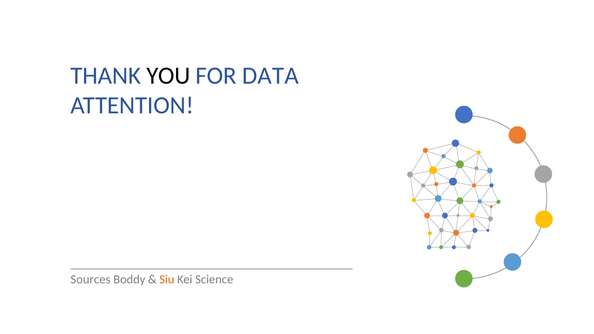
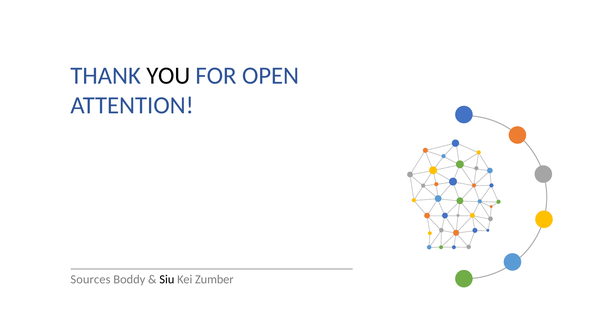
DATA: DATA -> OPEN
Siu colour: orange -> black
Science: Science -> Zumber
